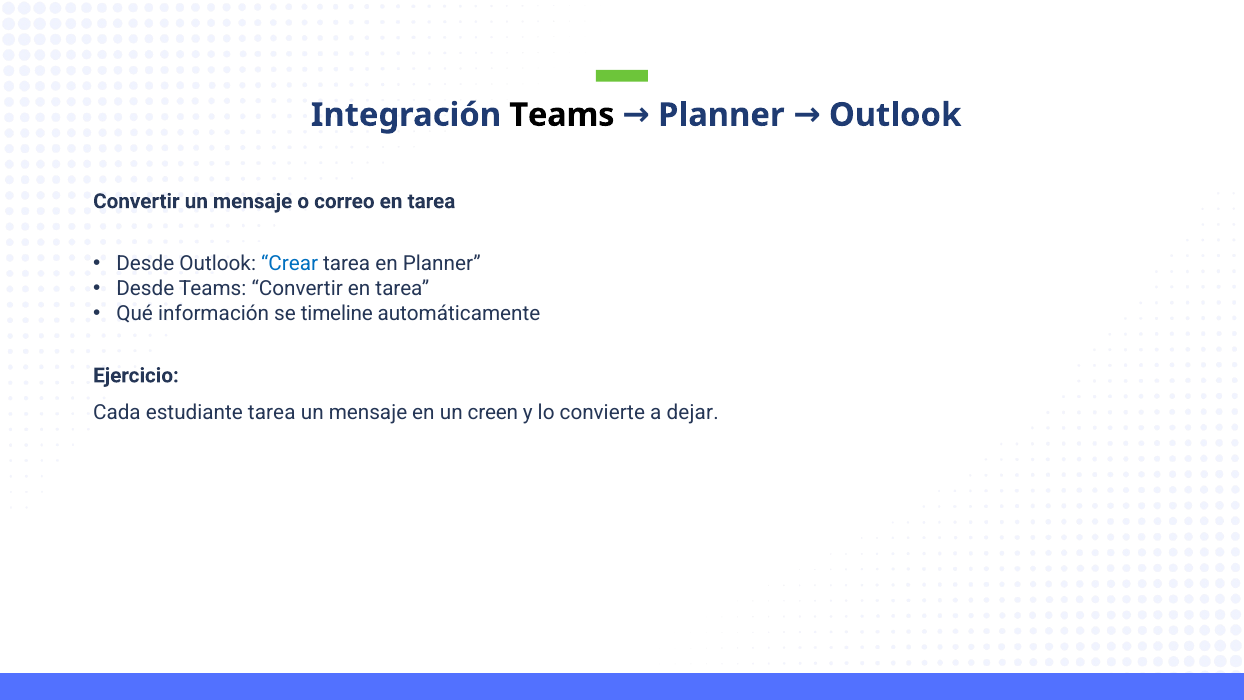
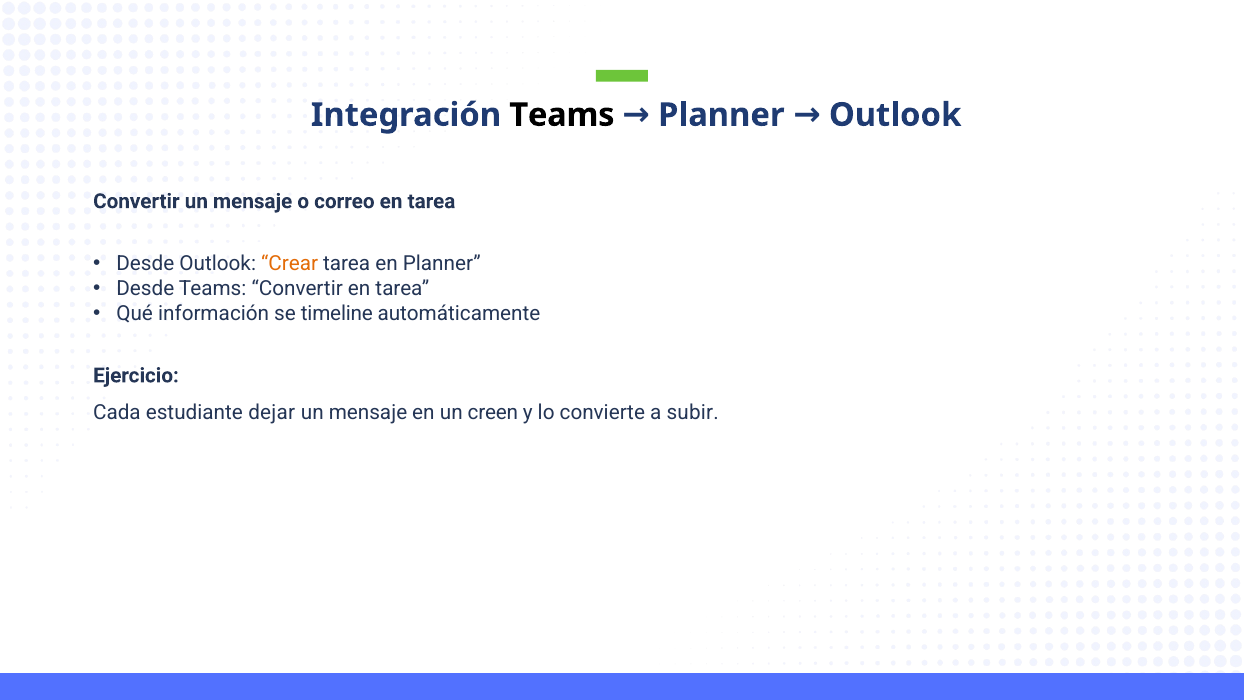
Crear colour: blue -> orange
estudiante tarea: tarea -> dejar
dejar: dejar -> subir
